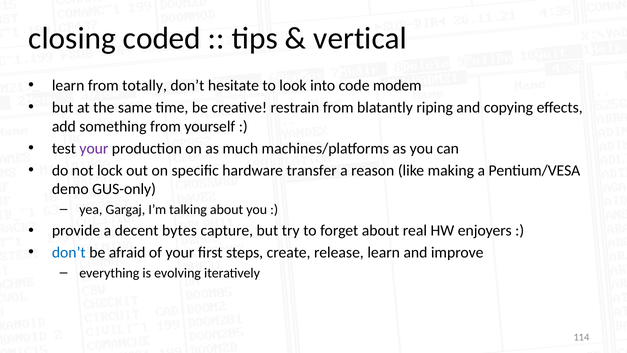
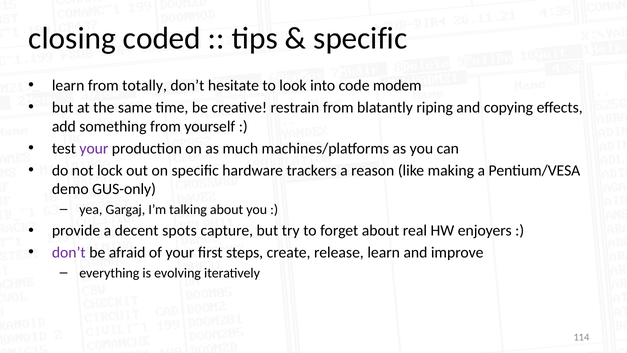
vertical at (360, 38): vertical -> specific
transfer: transfer -> trackers
bytes: bytes -> spots
don’t at (69, 252) colour: blue -> purple
